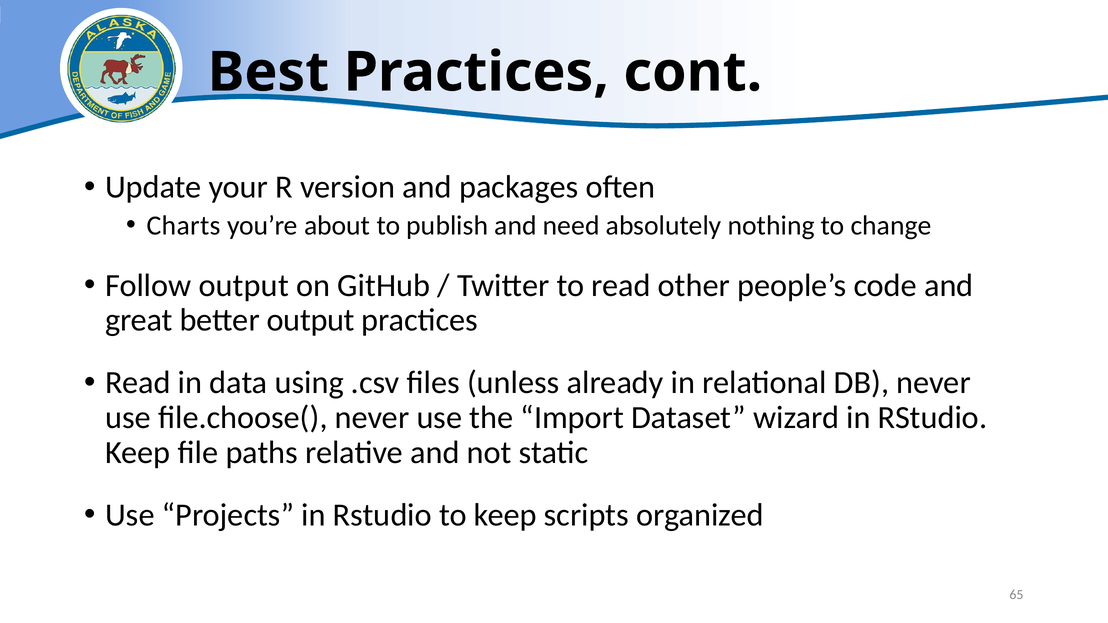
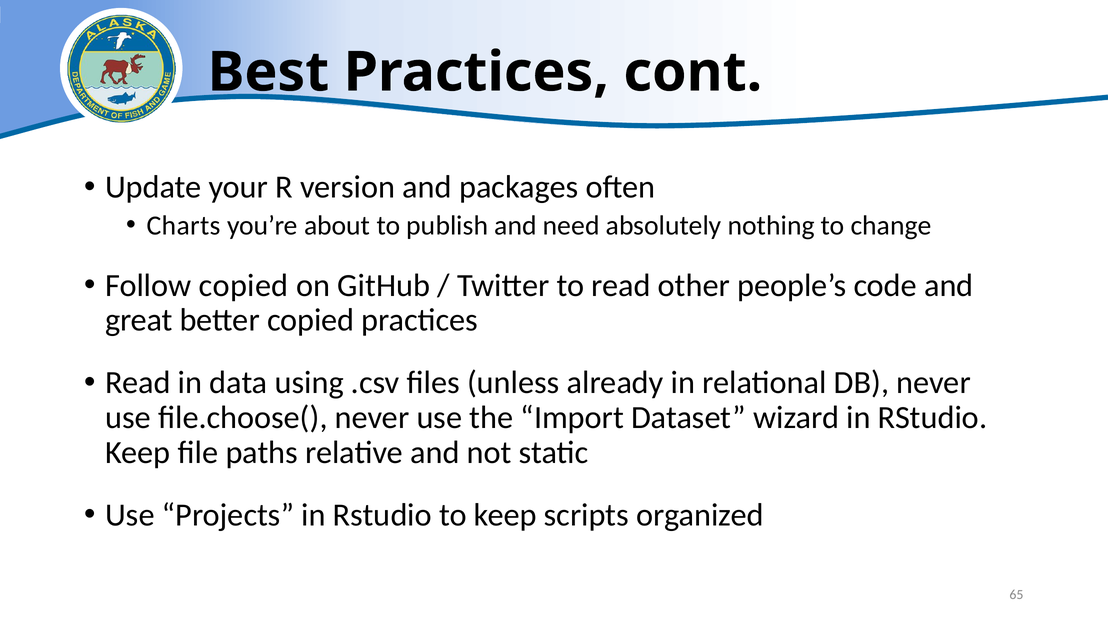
Follow output: output -> copied
better output: output -> copied
